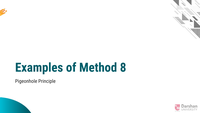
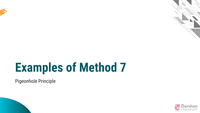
8: 8 -> 7
